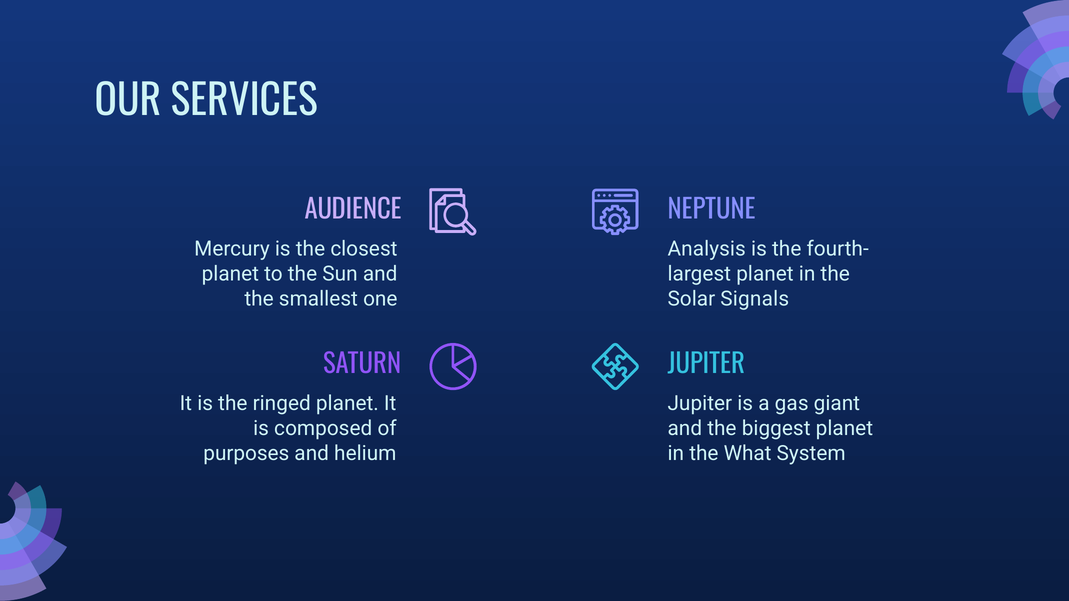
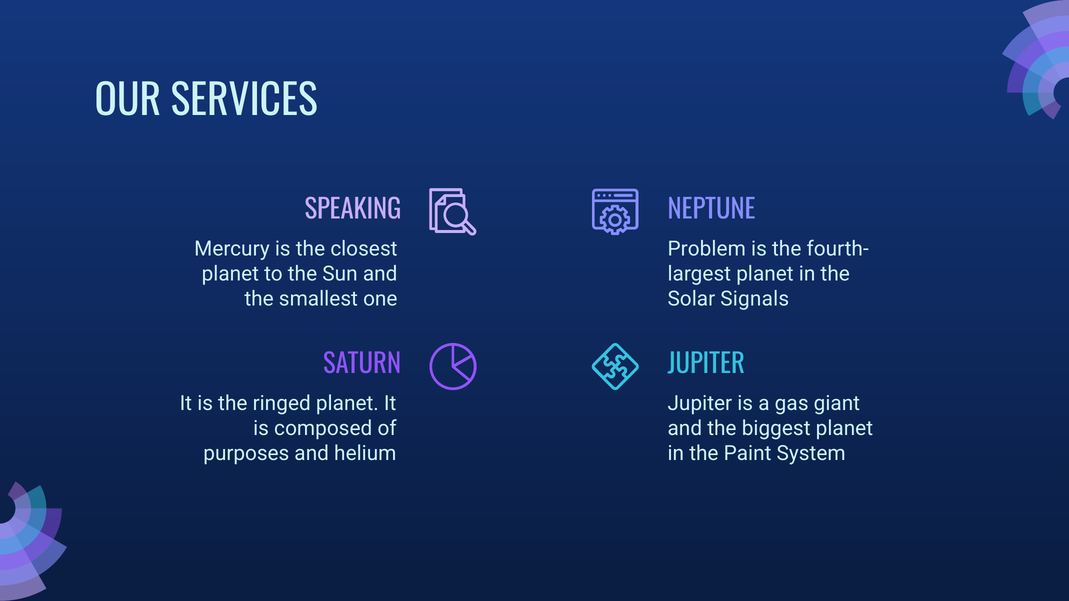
AUDIENCE: AUDIENCE -> SPEAKING
Analysis: Analysis -> Problem
What: What -> Paint
